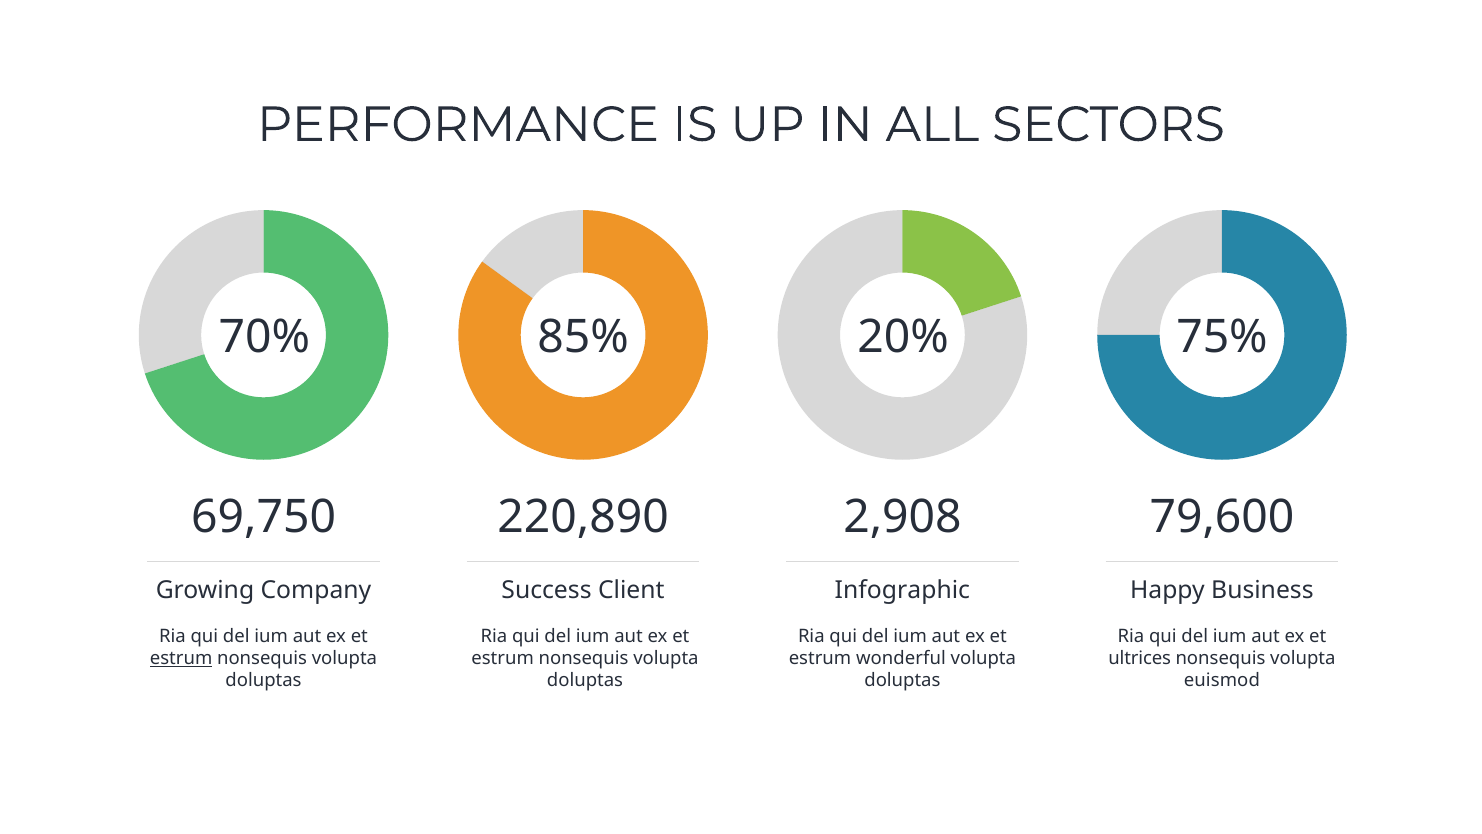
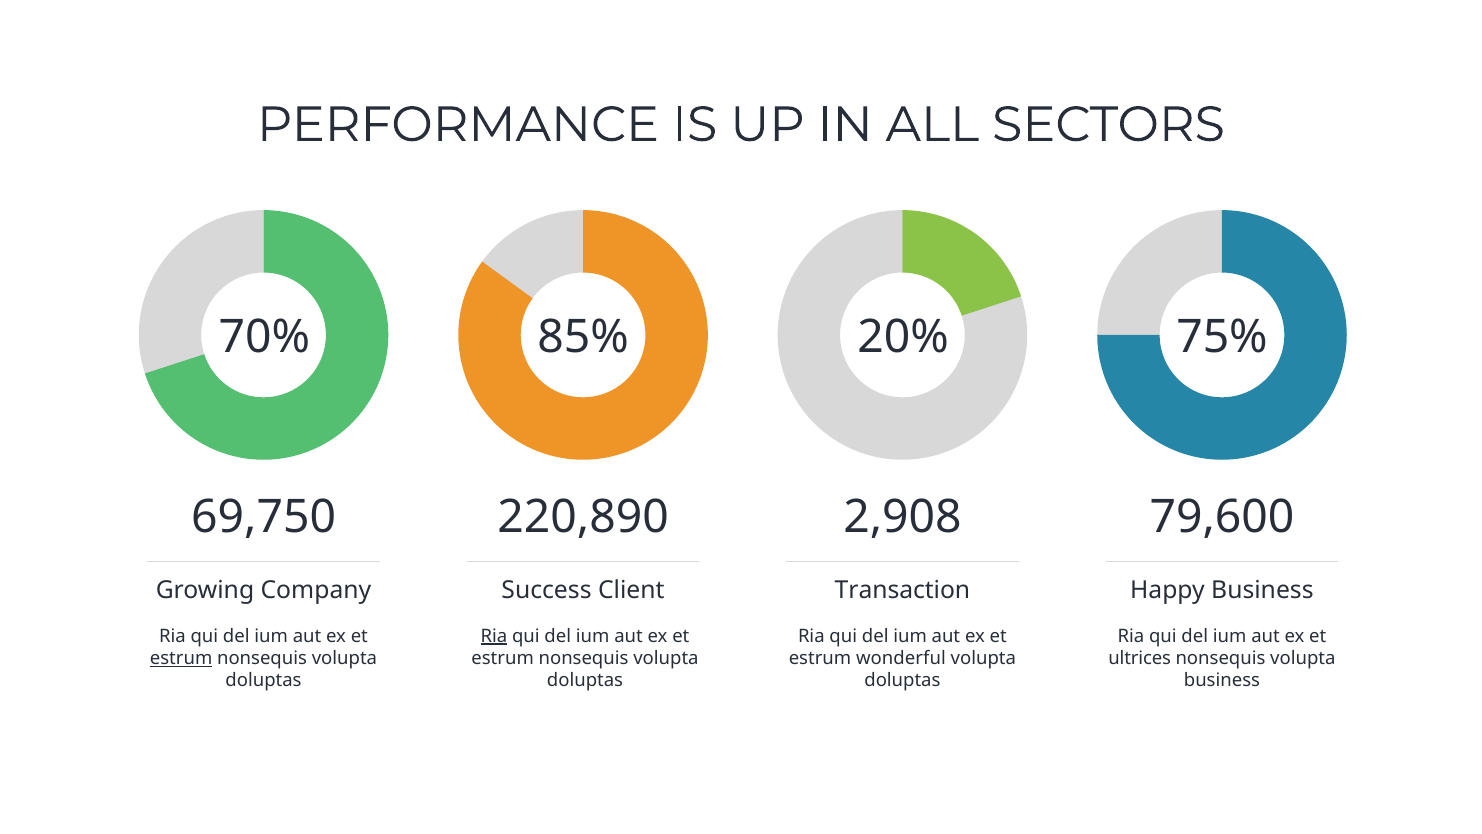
Infographic: Infographic -> Transaction
Ria at (494, 636) underline: none -> present
euismod at (1222, 680): euismod -> business
